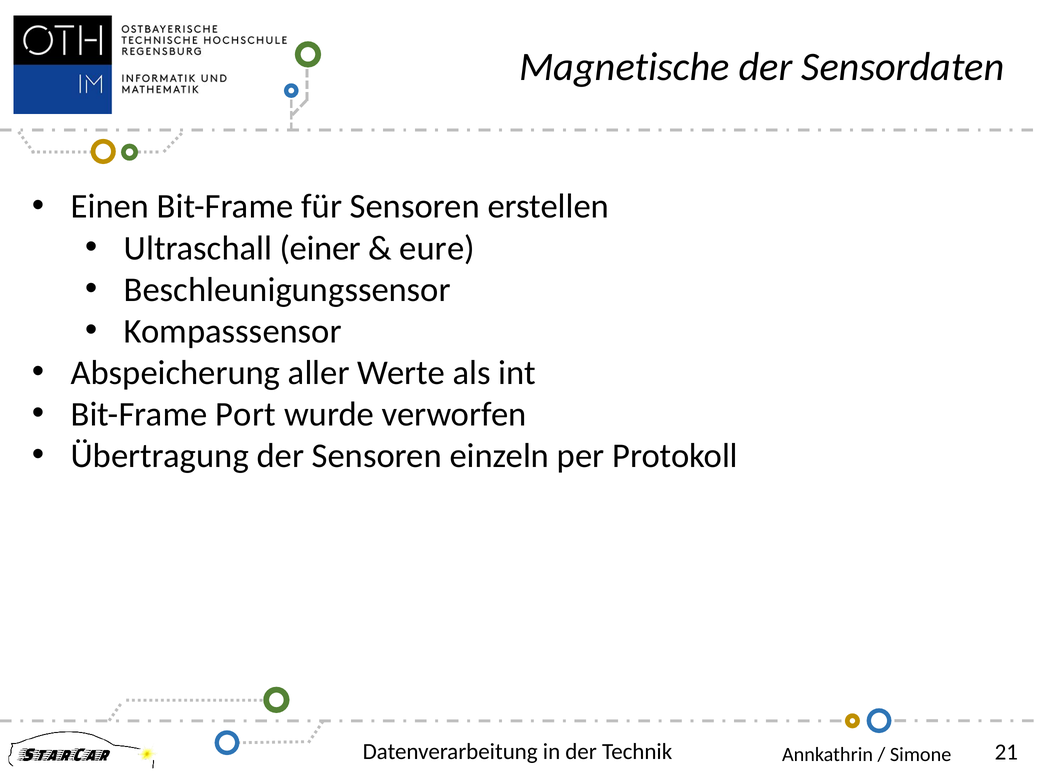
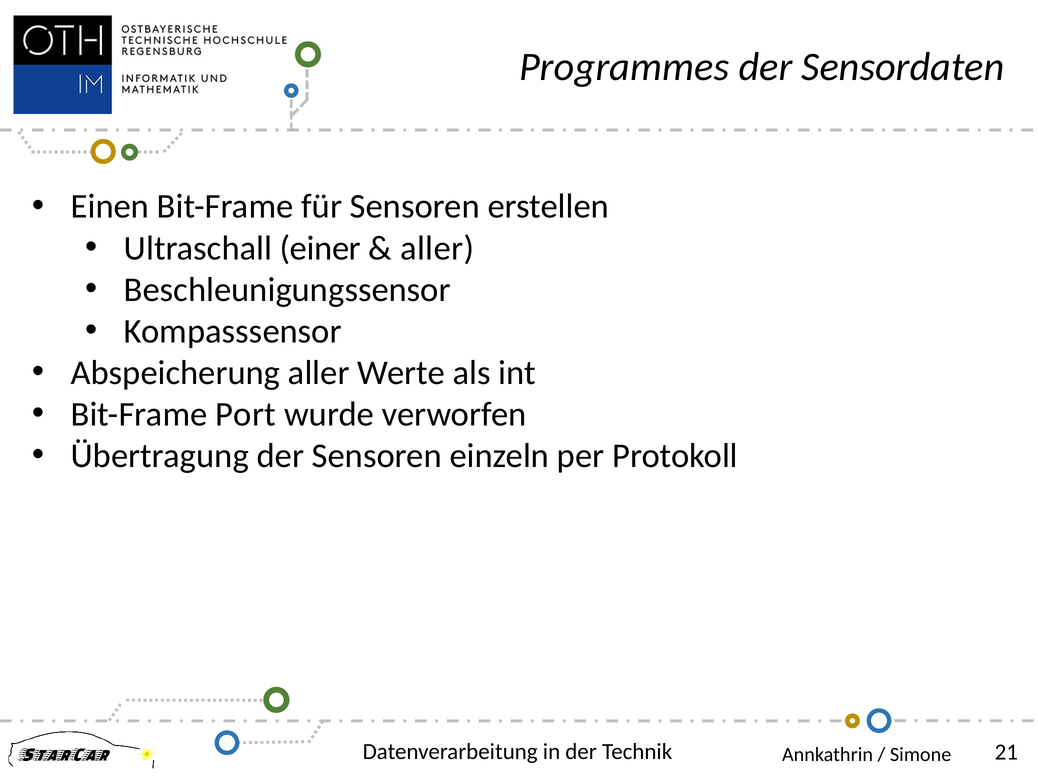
Magnetische: Magnetische -> Programmes
eure at (437, 248): eure -> aller
